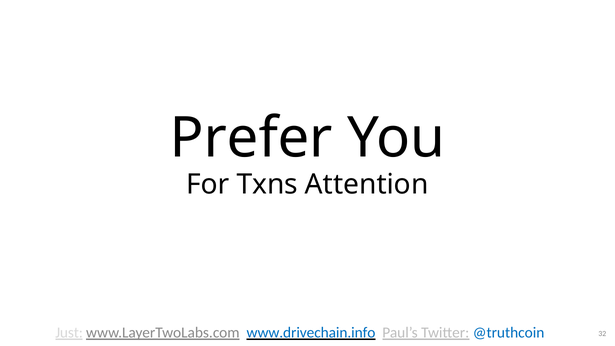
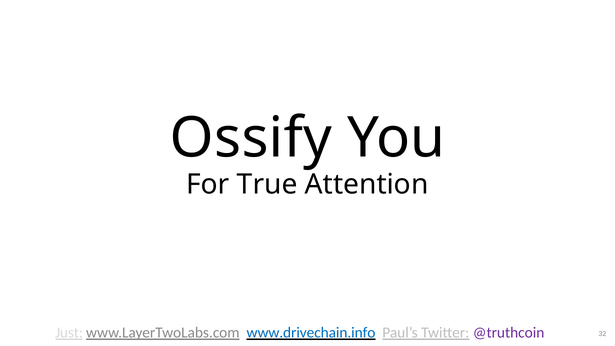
Prefer: Prefer -> Ossify
Txns: Txns -> True
@truthcoin colour: blue -> purple
